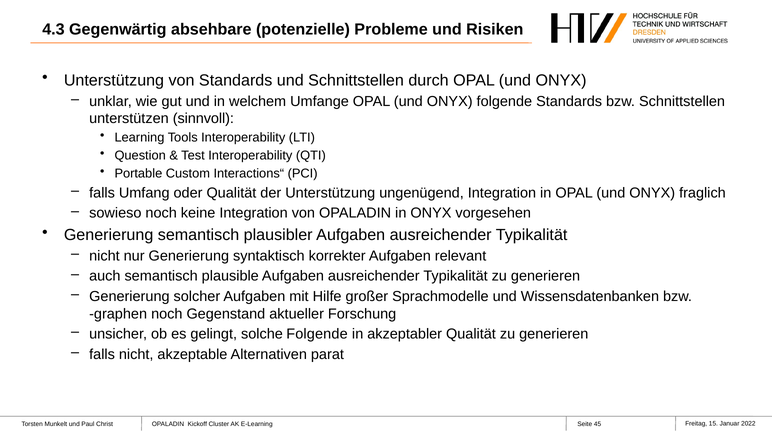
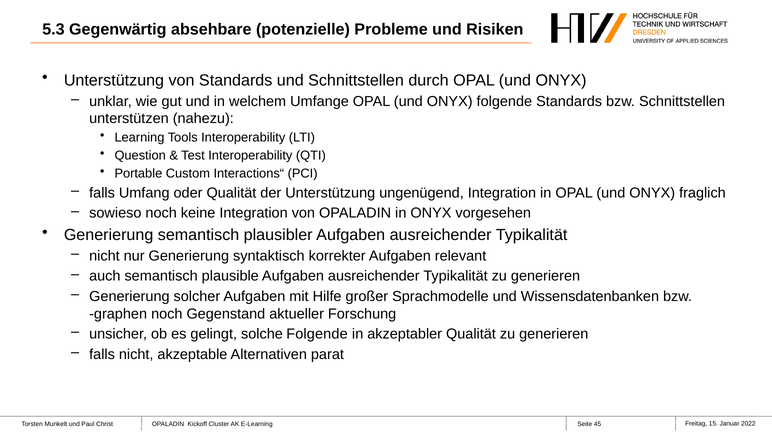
4.3: 4.3 -> 5.3
sinnvoll: sinnvoll -> nahezu
